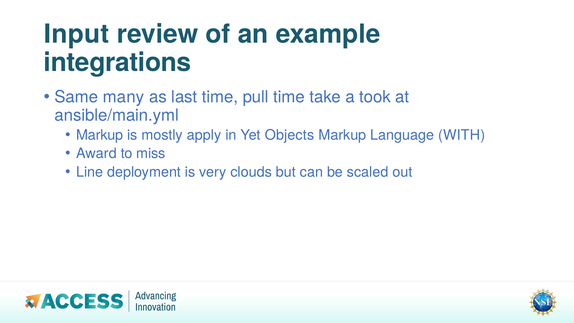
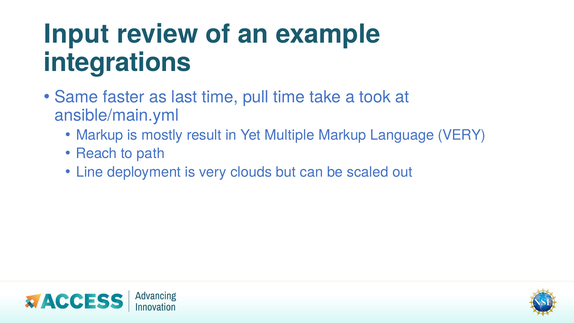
many: many -> faster
apply: apply -> result
Objects: Objects -> Multiple
Language WITH: WITH -> VERY
Award: Award -> Reach
miss: miss -> path
